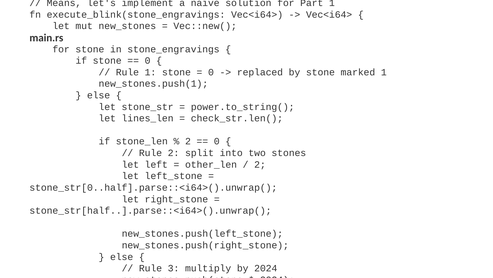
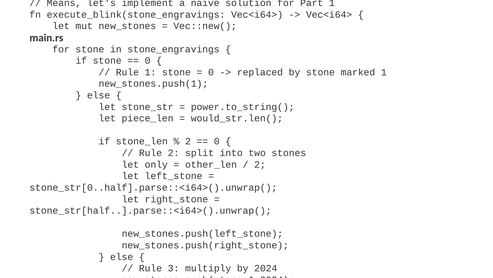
lines_len: lines_len -> piece_len
check_str.len(: check_str.len( -> would_str.len(
left: left -> only
